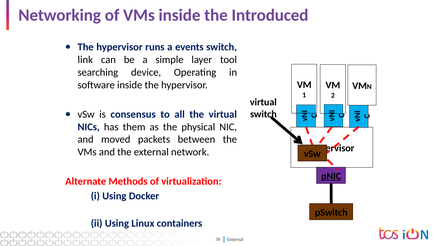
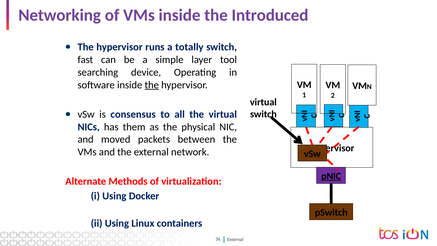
events: events -> totally
link: link -> fast
the at (152, 85) underline: none -> present
